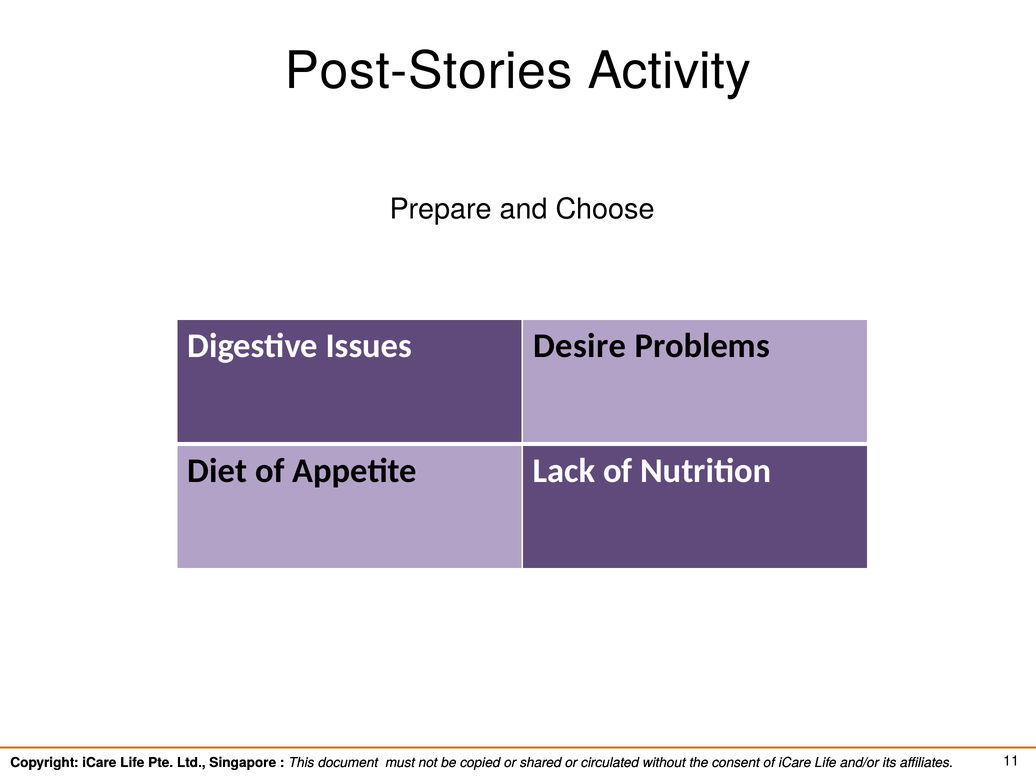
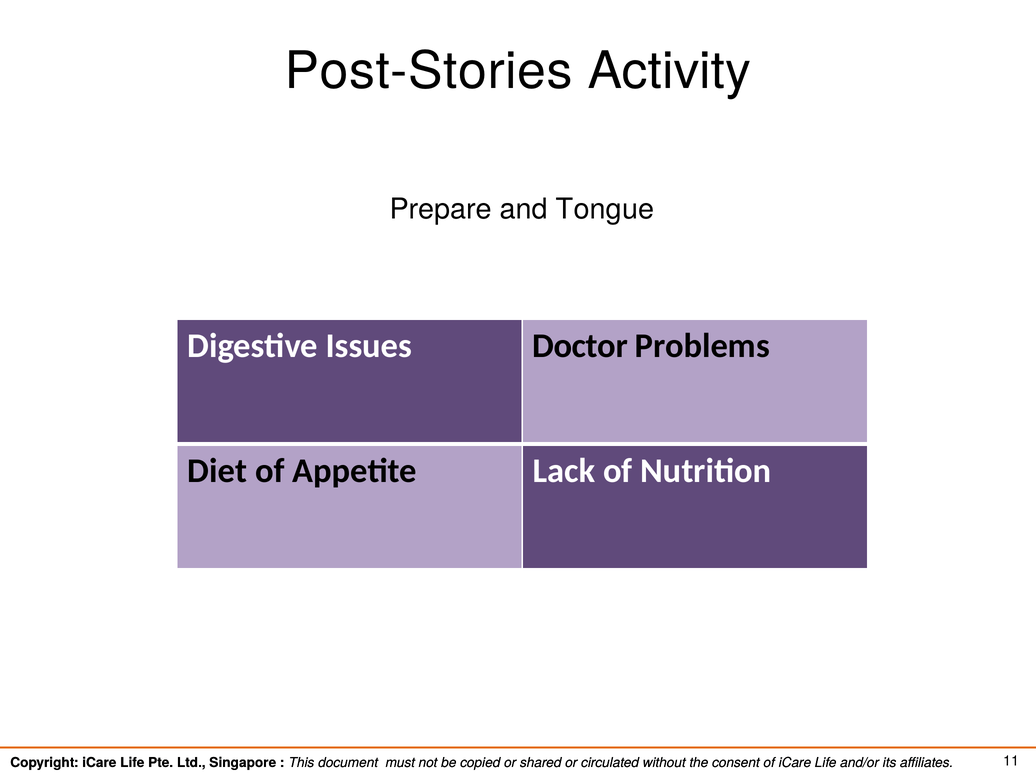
Choose: Choose -> Tongue
Desire: Desire -> Doctor
